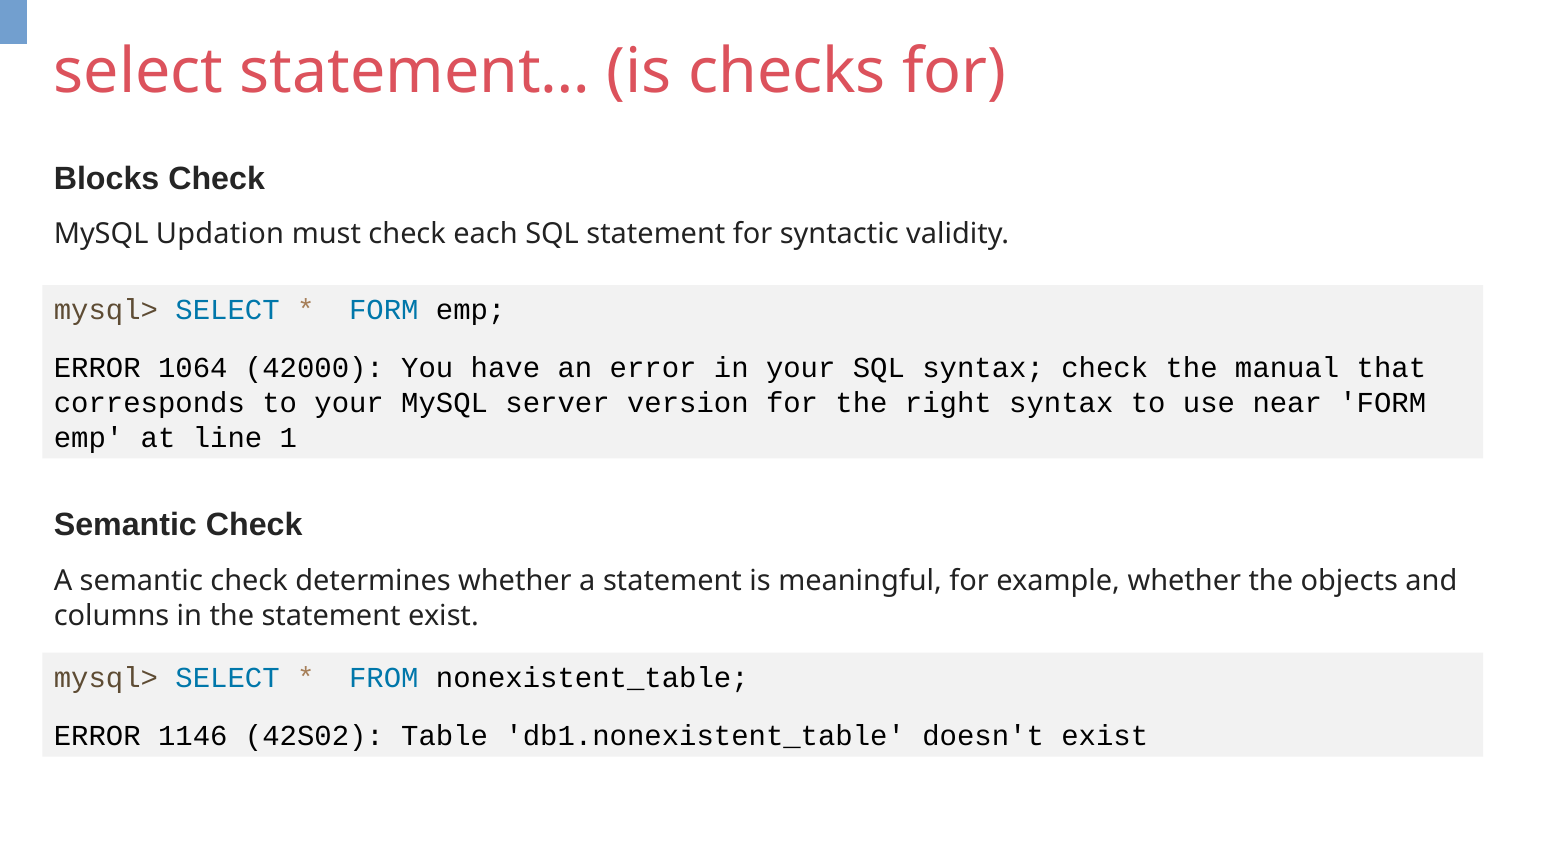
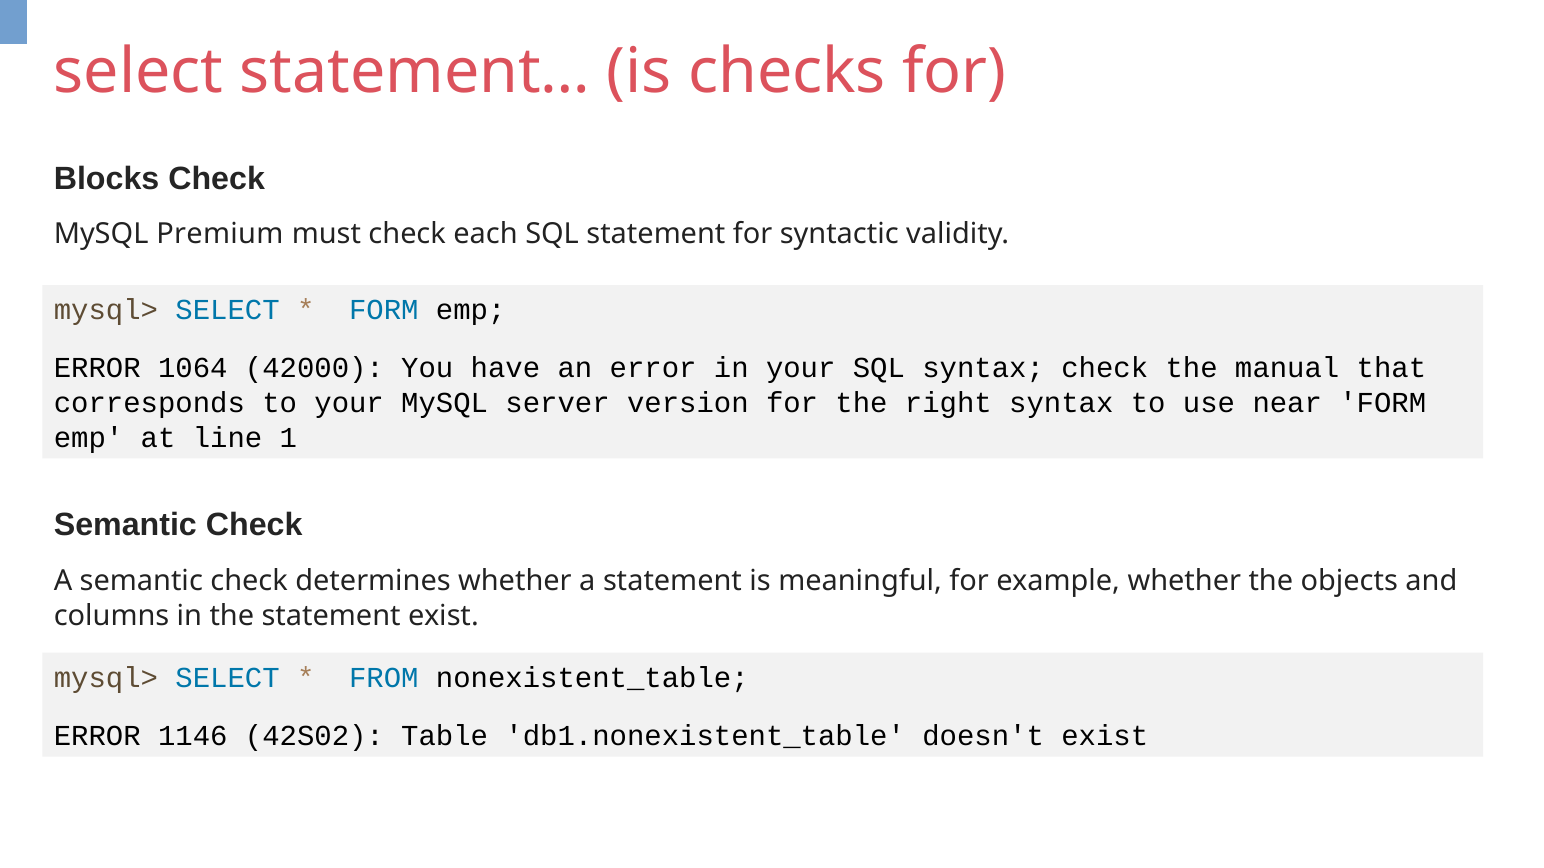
Updation: Updation -> Premium
